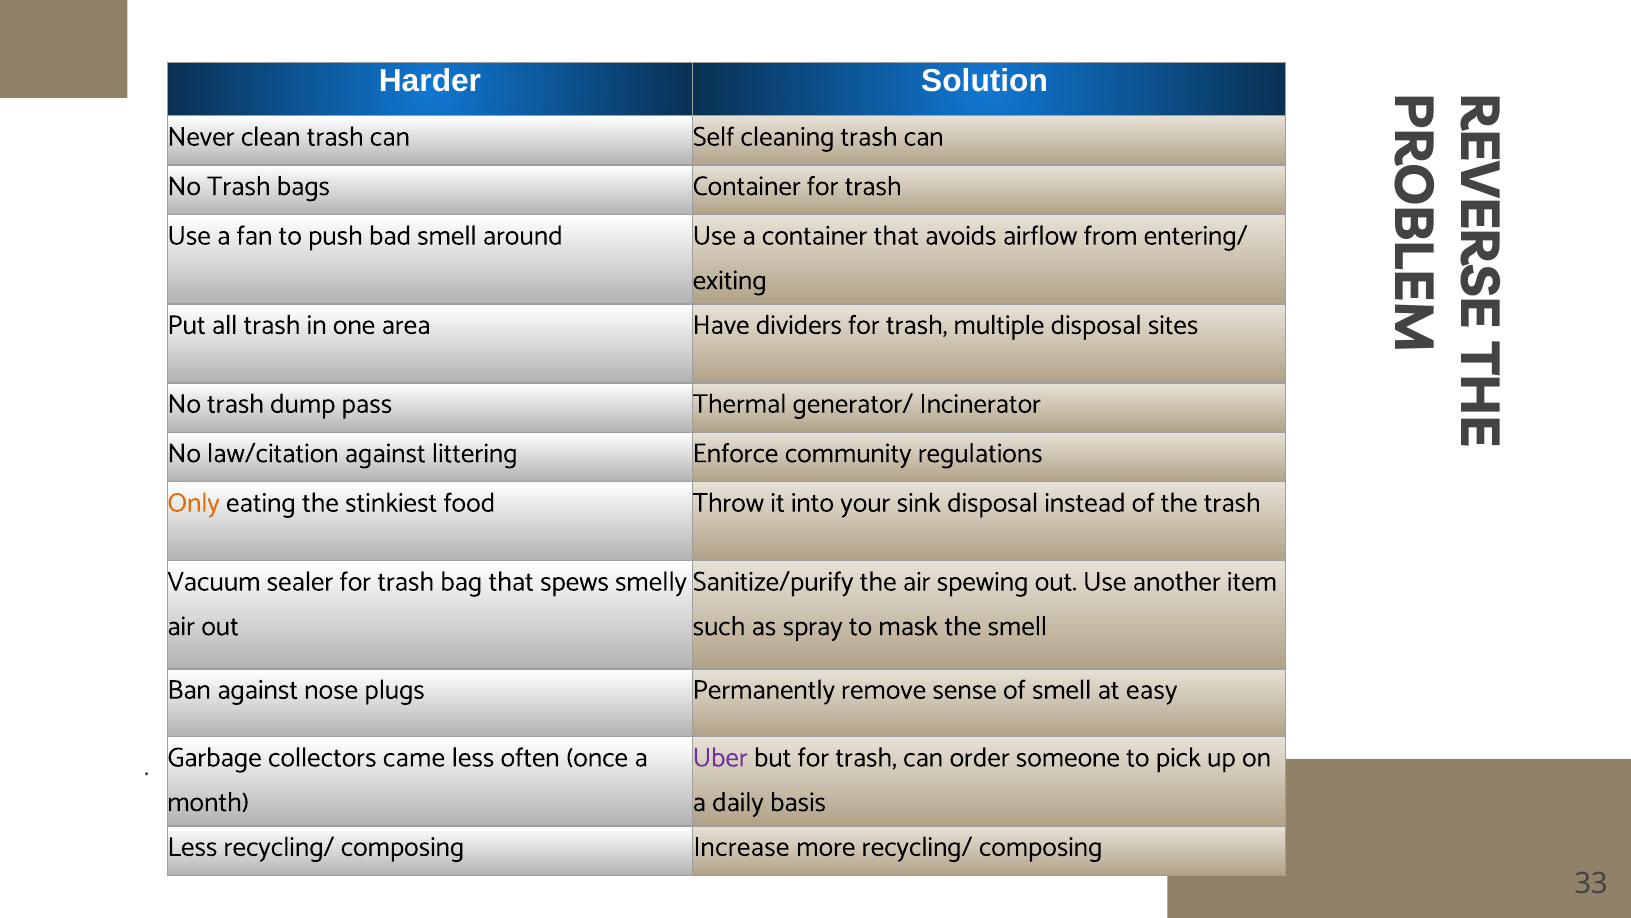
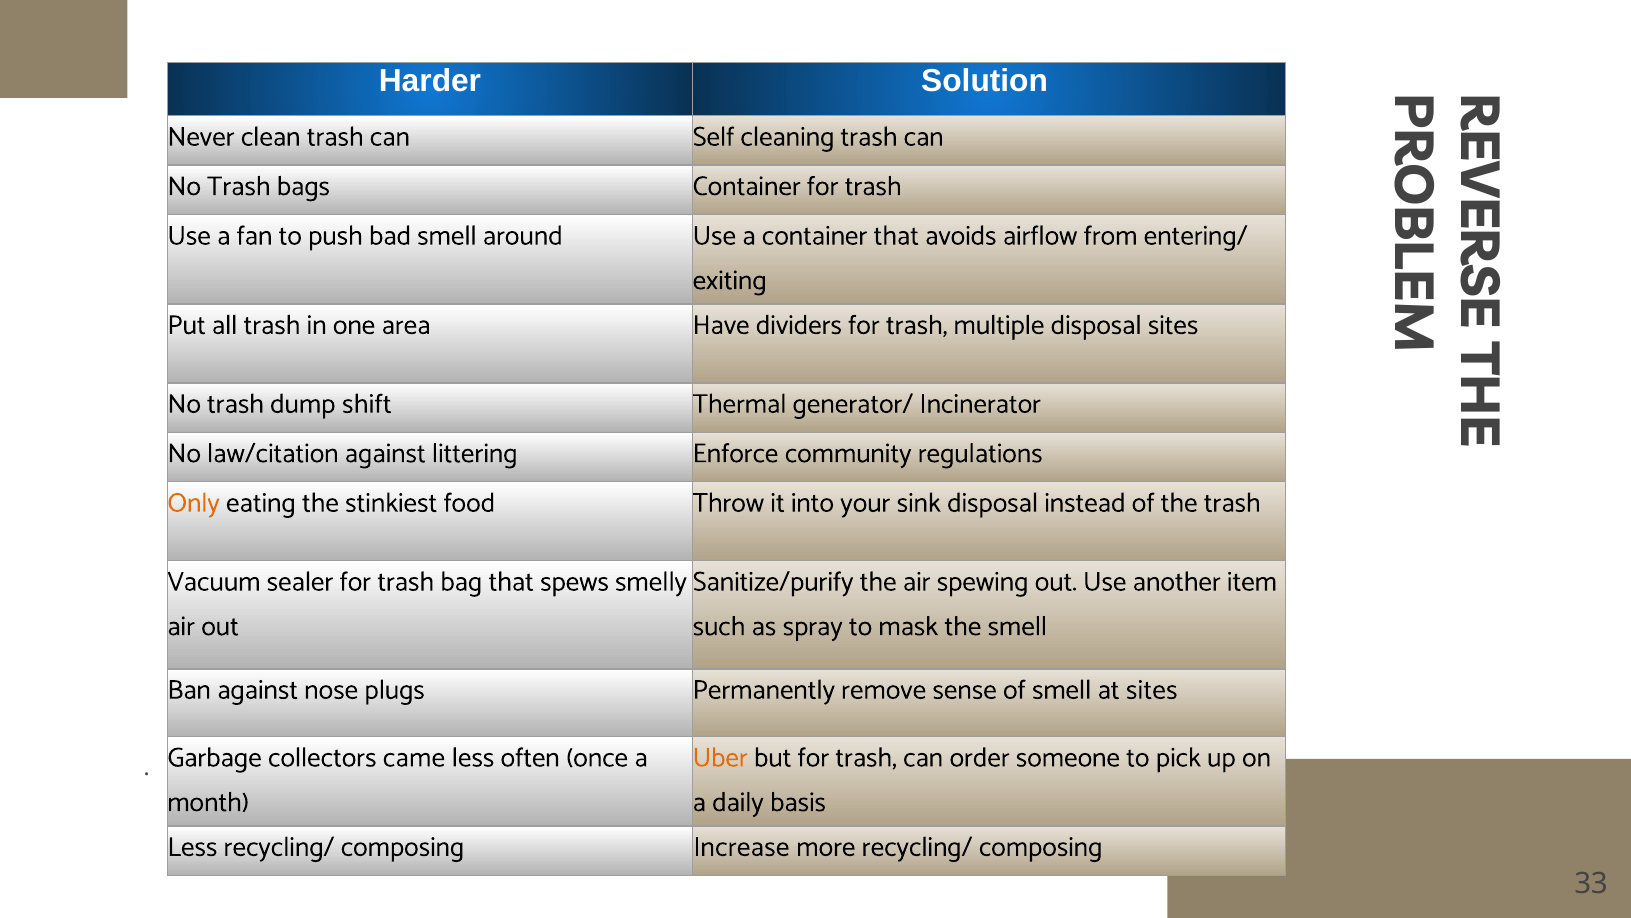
pass: pass -> shift
at easy: easy -> sites
Uber colour: purple -> orange
